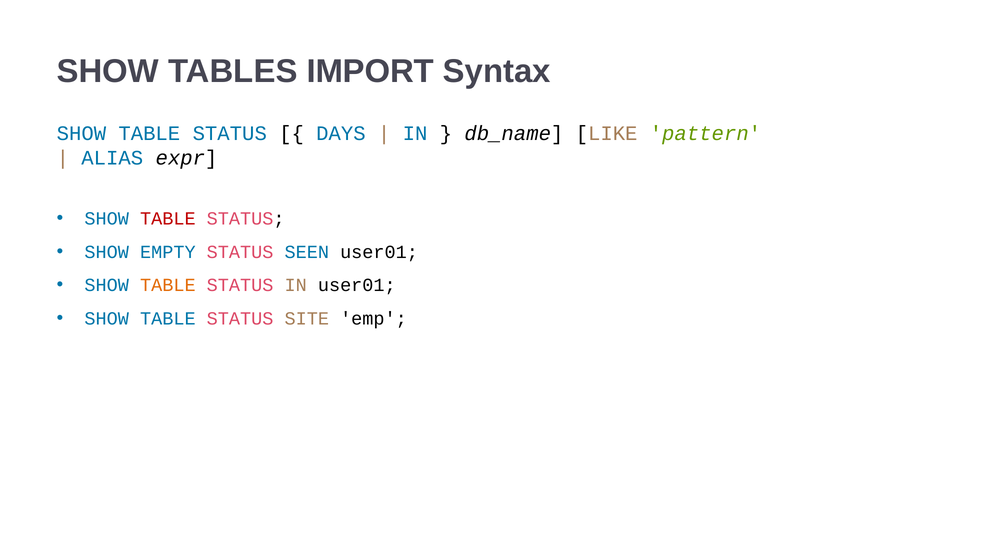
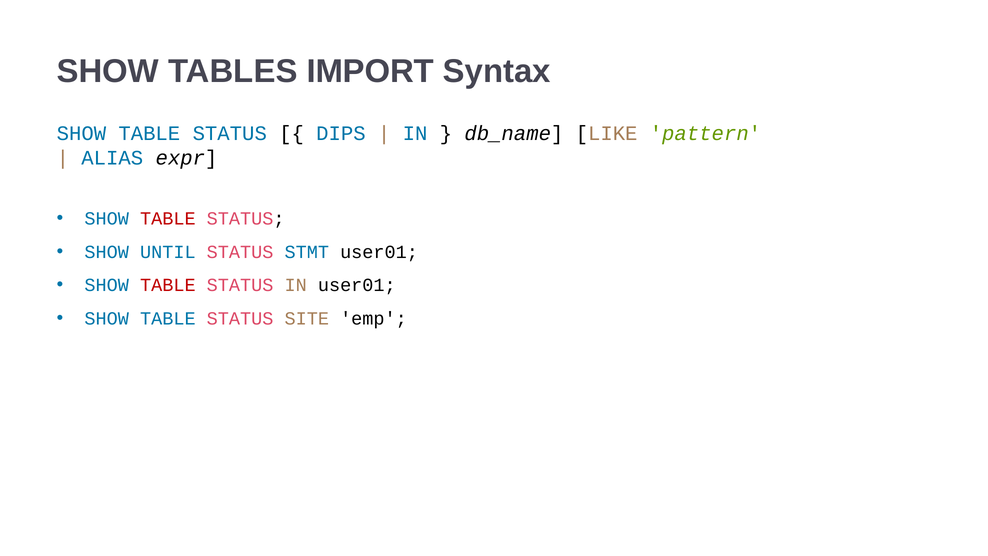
DAYS: DAYS -> DIPS
EMPTY: EMPTY -> UNTIL
SEEN: SEEN -> STMT
TABLE at (168, 285) colour: orange -> red
